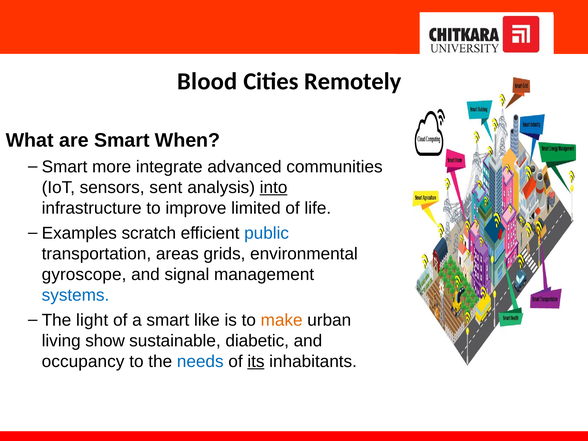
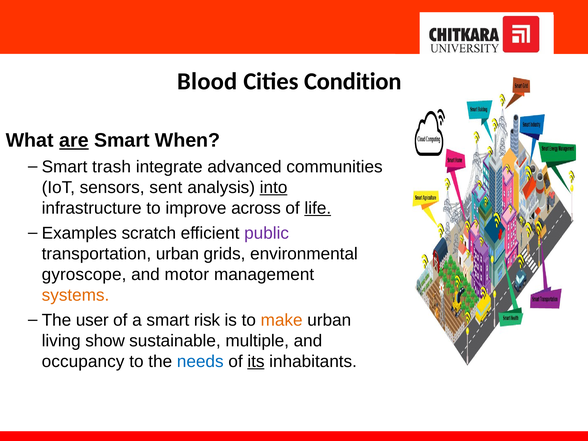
Remotely: Remotely -> Condition
are underline: none -> present
more: more -> trash
limited: limited -> across
life underline: none -> present
public colour: blue -> purple
transportation areas: areas -> urban
signal: signal -> motor
systems colour: blue -> orange
light: light -> user
like: like -> risk
diabetic: diabetic -> multiple
